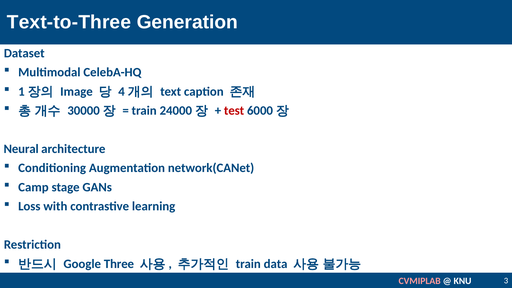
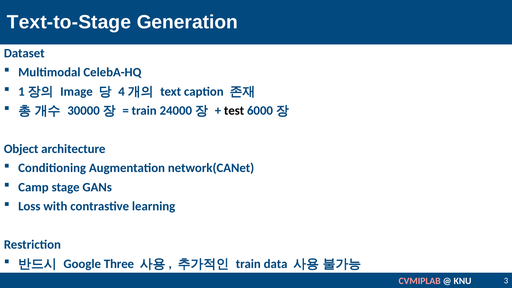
Text-to-Three: Text-to-Three -> Text-to-Stage
test colour: red -> black
Neural: Neural -> Object
